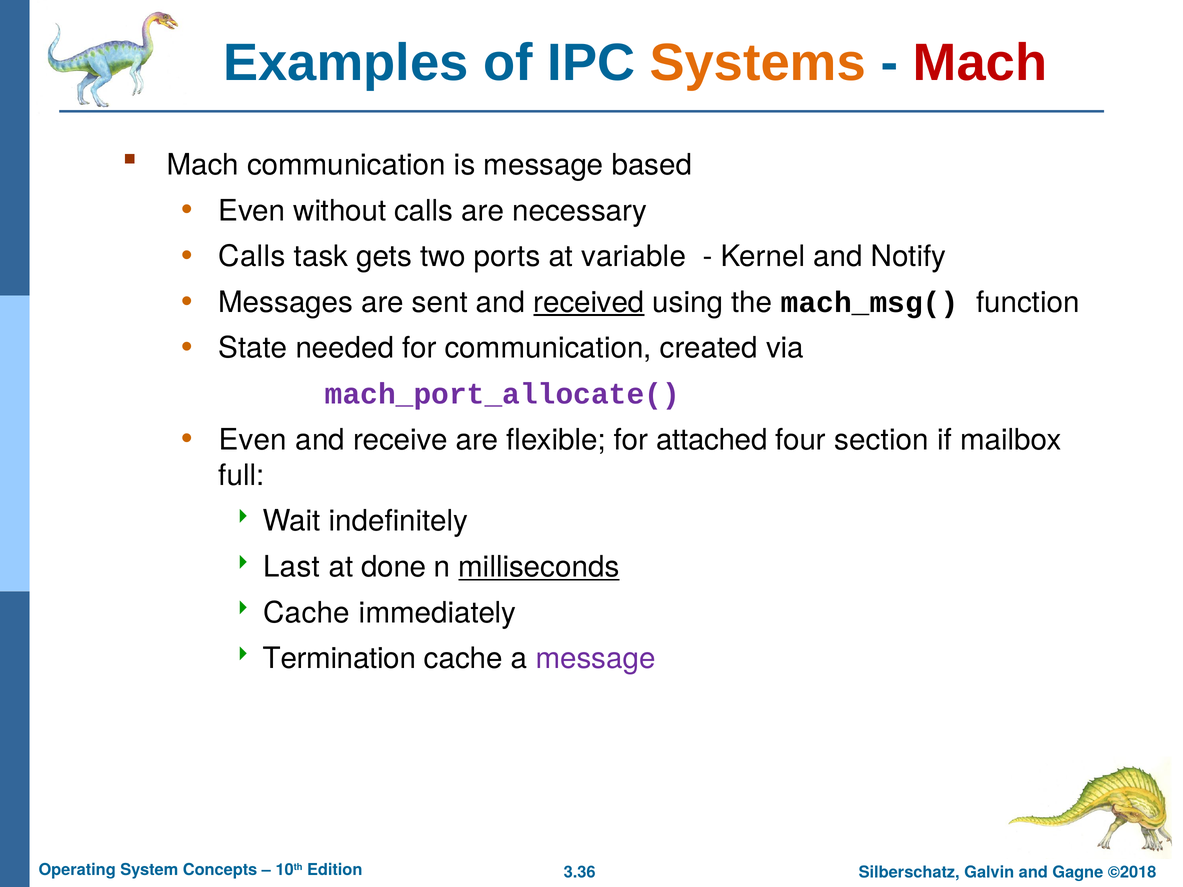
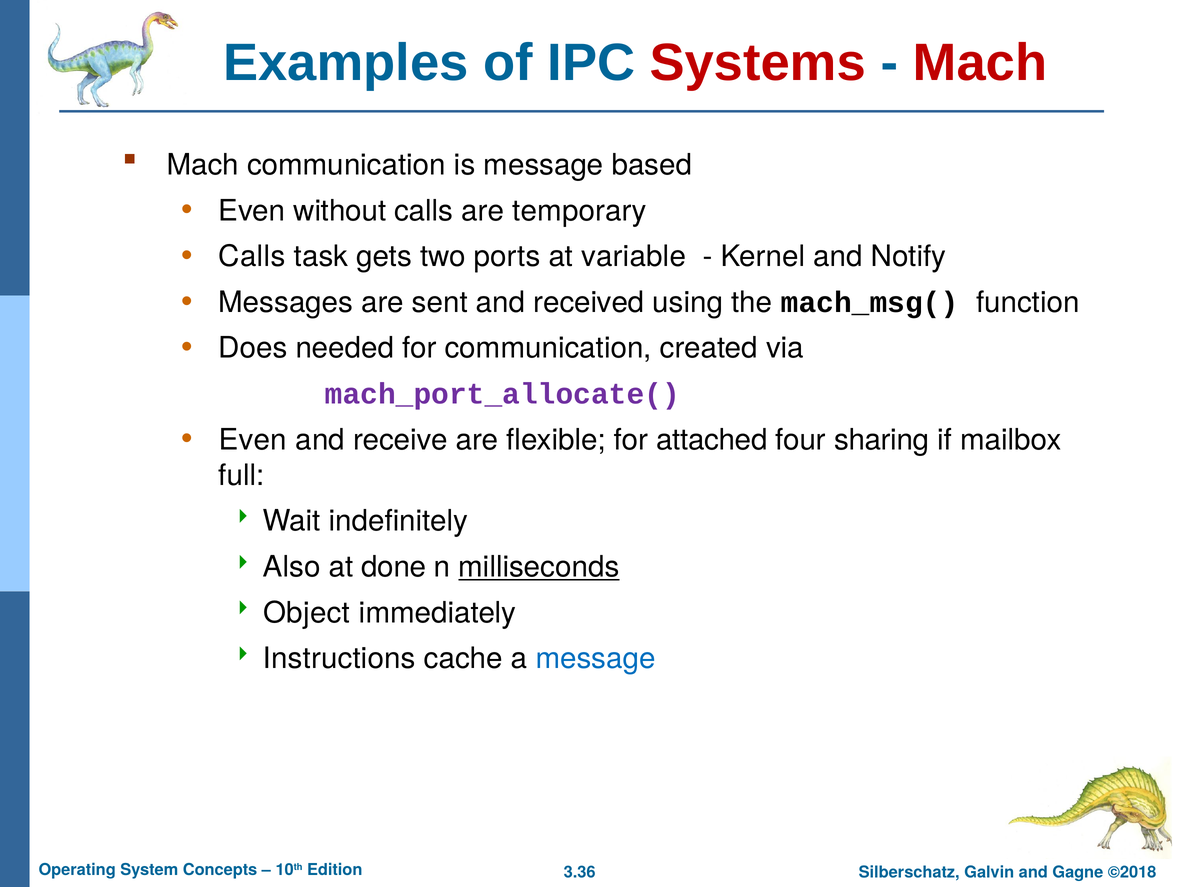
Systems colour: orange -> red
necessary: necessary -> temporary
received underline: present -> none
State: State -> Does
section: section -> sharing
Last: Last -> Also
Cache at (307, 613): Cache -> Object
Termination: Termination -> Instructions
message at (596, 659) colour: purple -> blue
